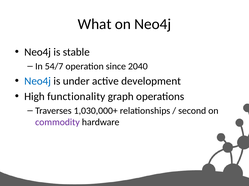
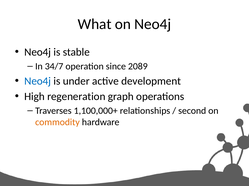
54/7: 54/7 -> 34/7
2040: 2040 -> 2089
functionality: functionality -> regeneration
1,030,000+: 1,030,000+ -> 1,100,000+
commodity colour: purple -> orange
